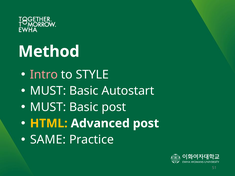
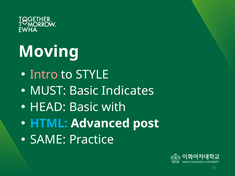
Method: Method -> Moving
Autostart: Autostart -> Indicates
MUST at (48, 107): MUST -> HEAD
Basic post: post -> with
HTML colour: yellow -> light blue
